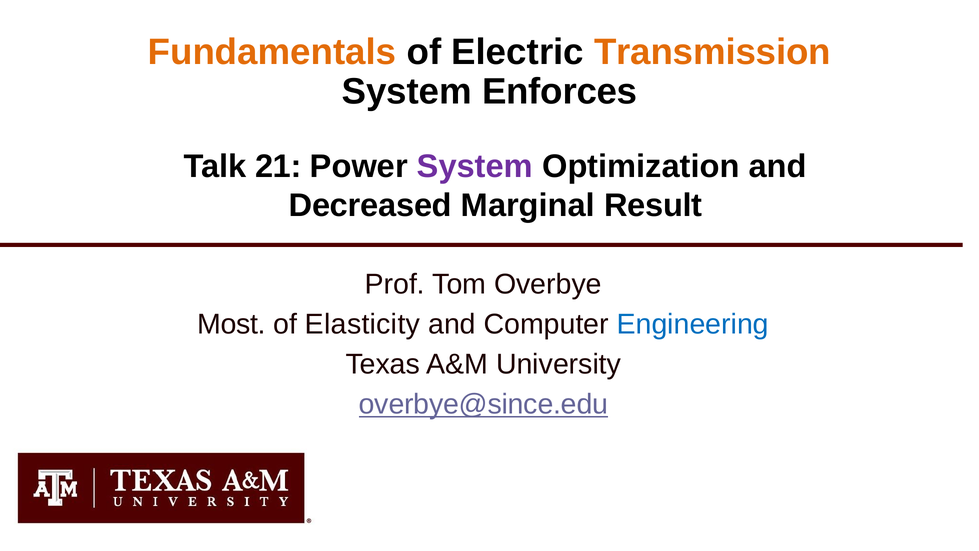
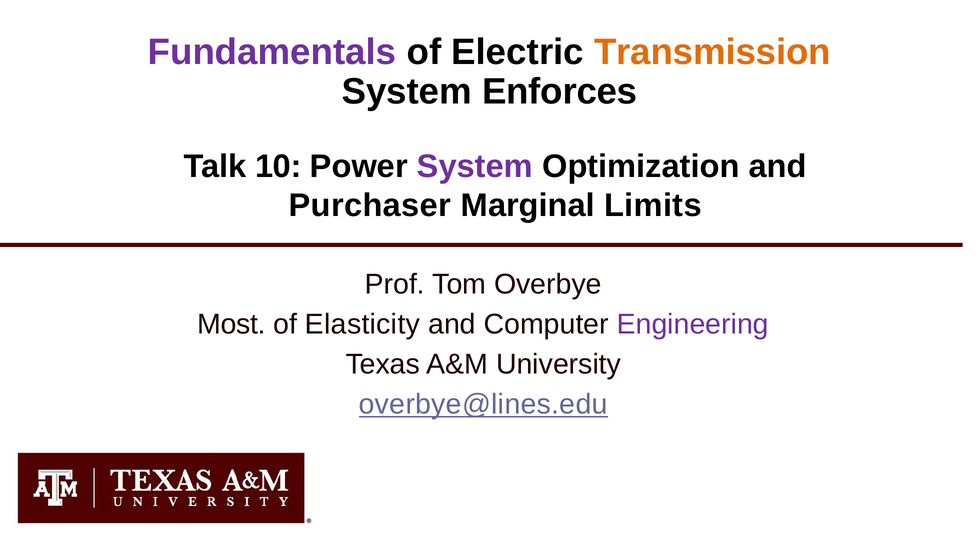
Fundamentals colour: orange -> purple
21: 21 -> 10
Decreased: Decreased -> Purchaser
Result: Result -> Limits
Engineering colour: blue -> purple
overbye@since.edu: overbye@since.edu -> overbye@lines.edu
